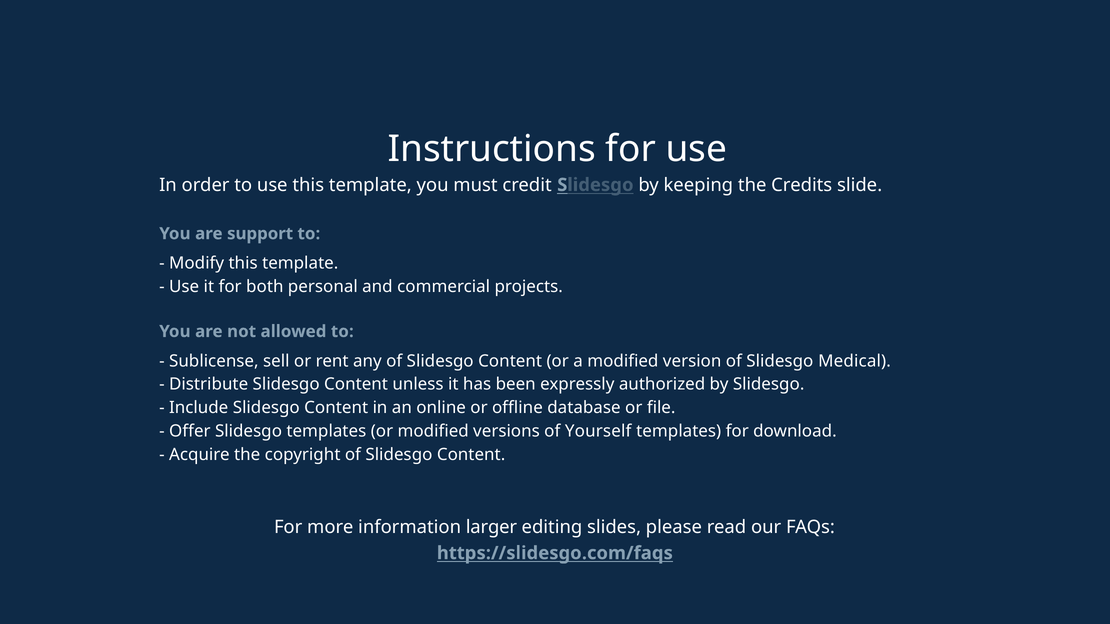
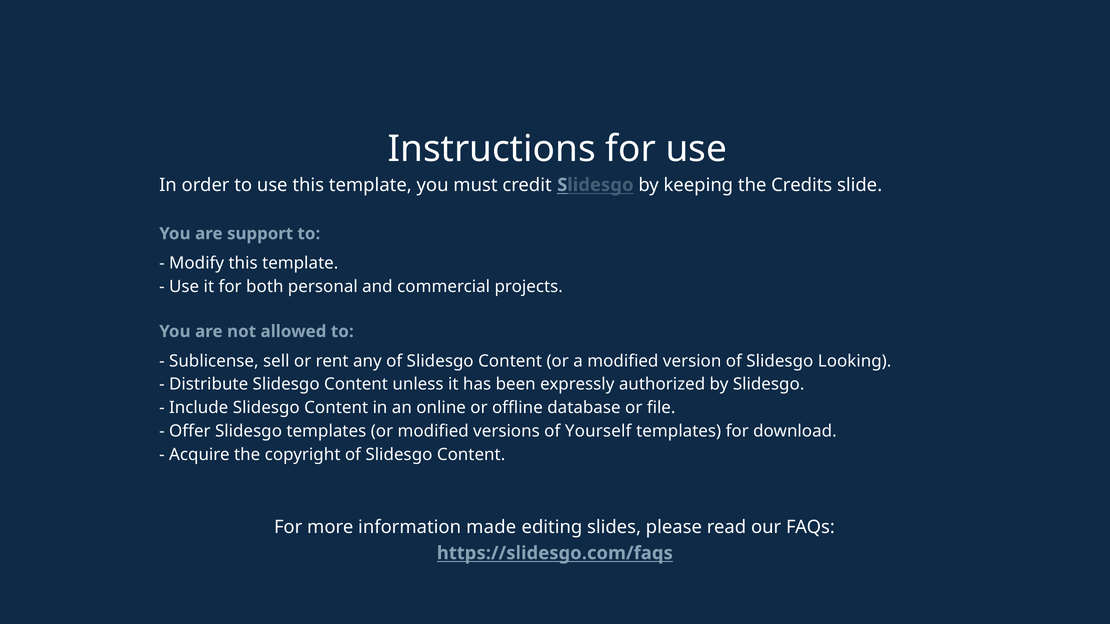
Medical: Medical -> Looking
larger: larger -> made
